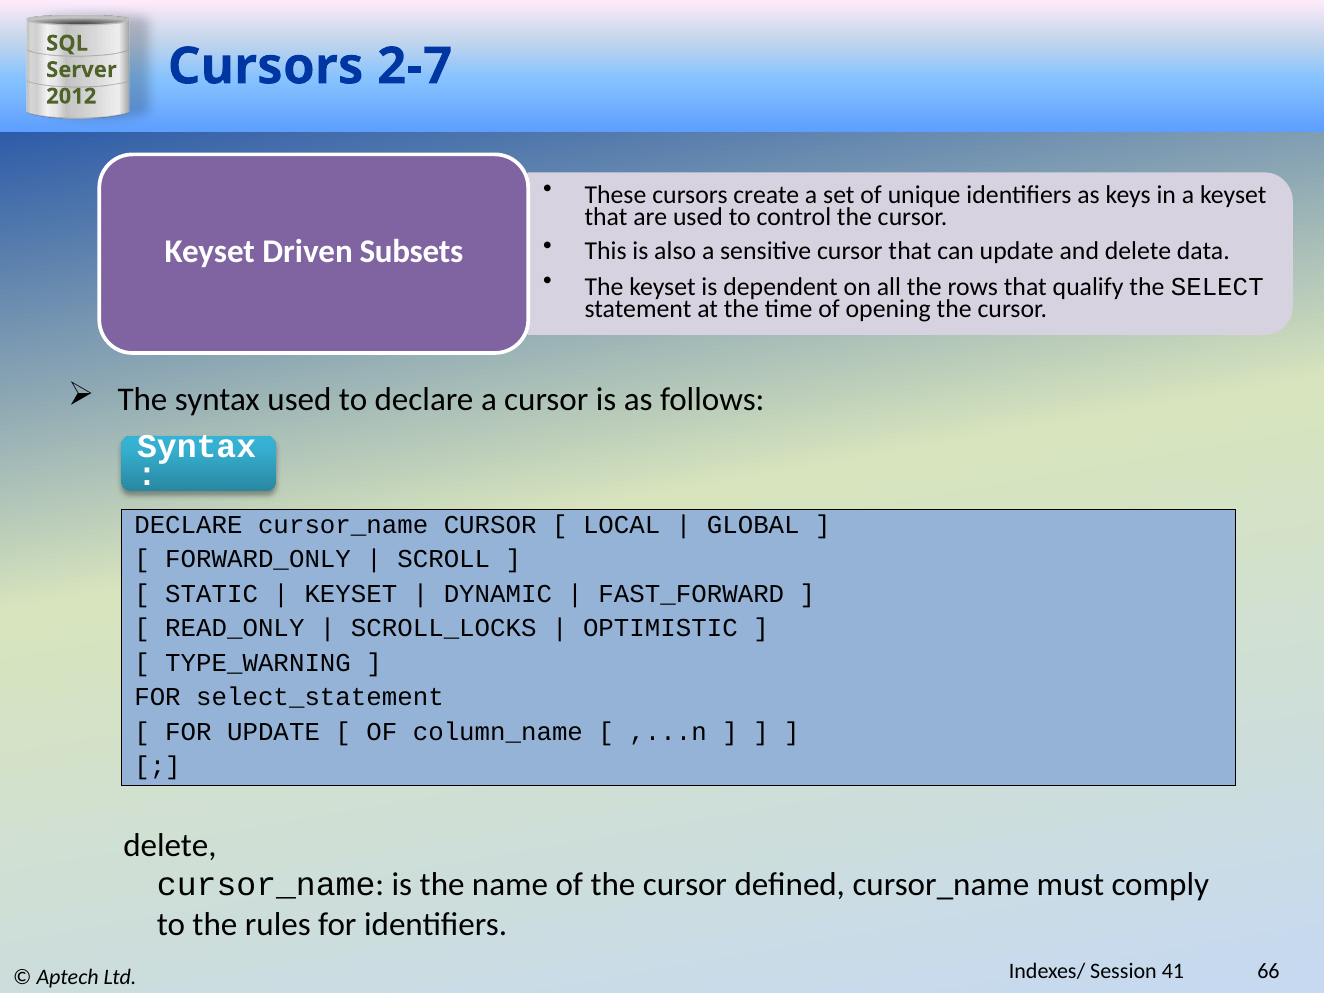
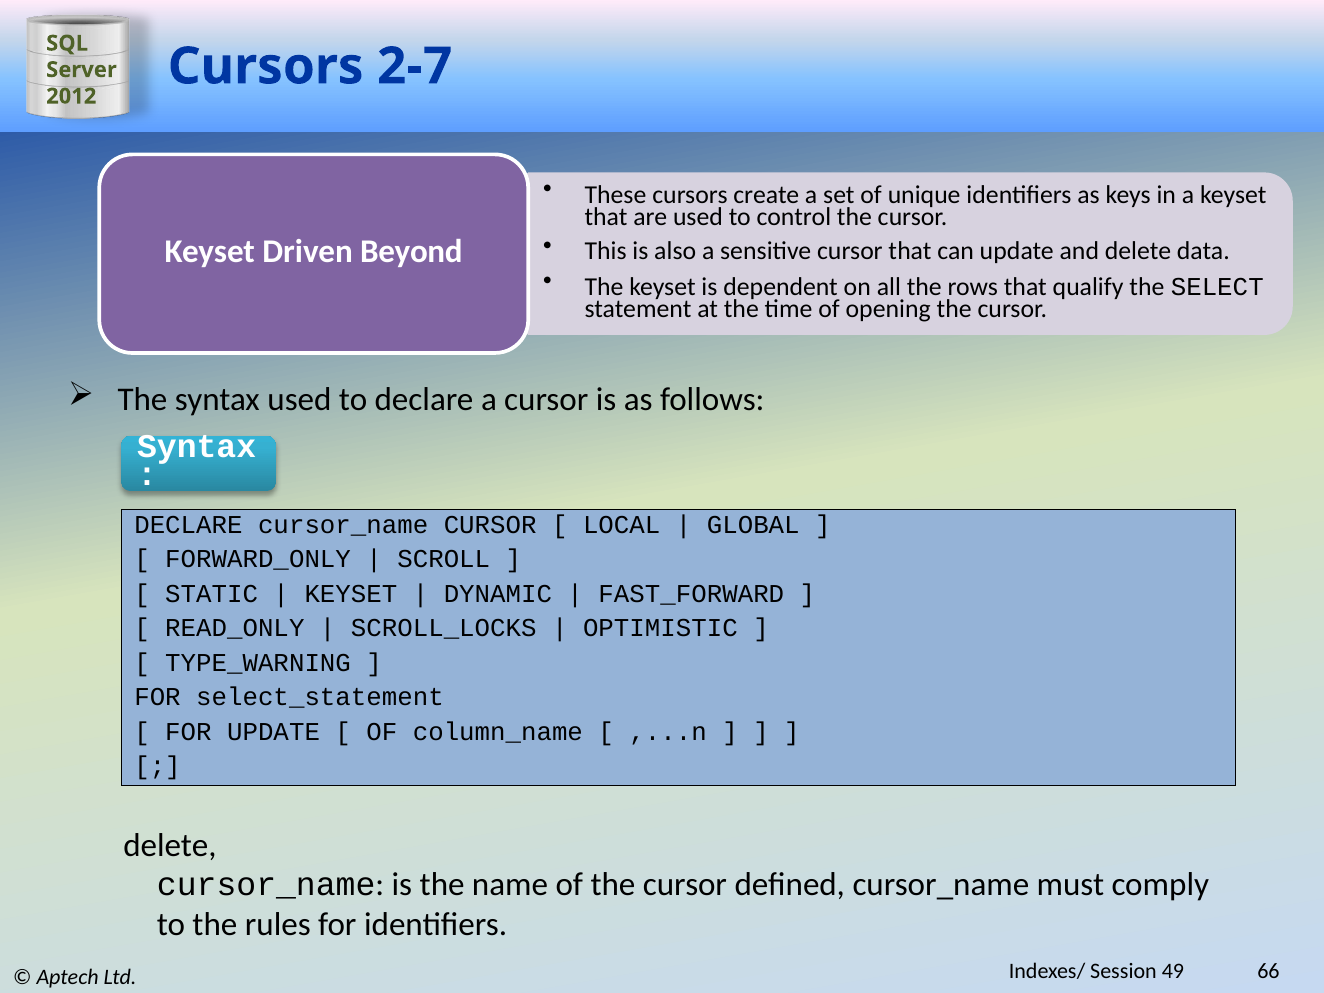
Subsets: Subsets -> Beyond
41: 41 -> 49
